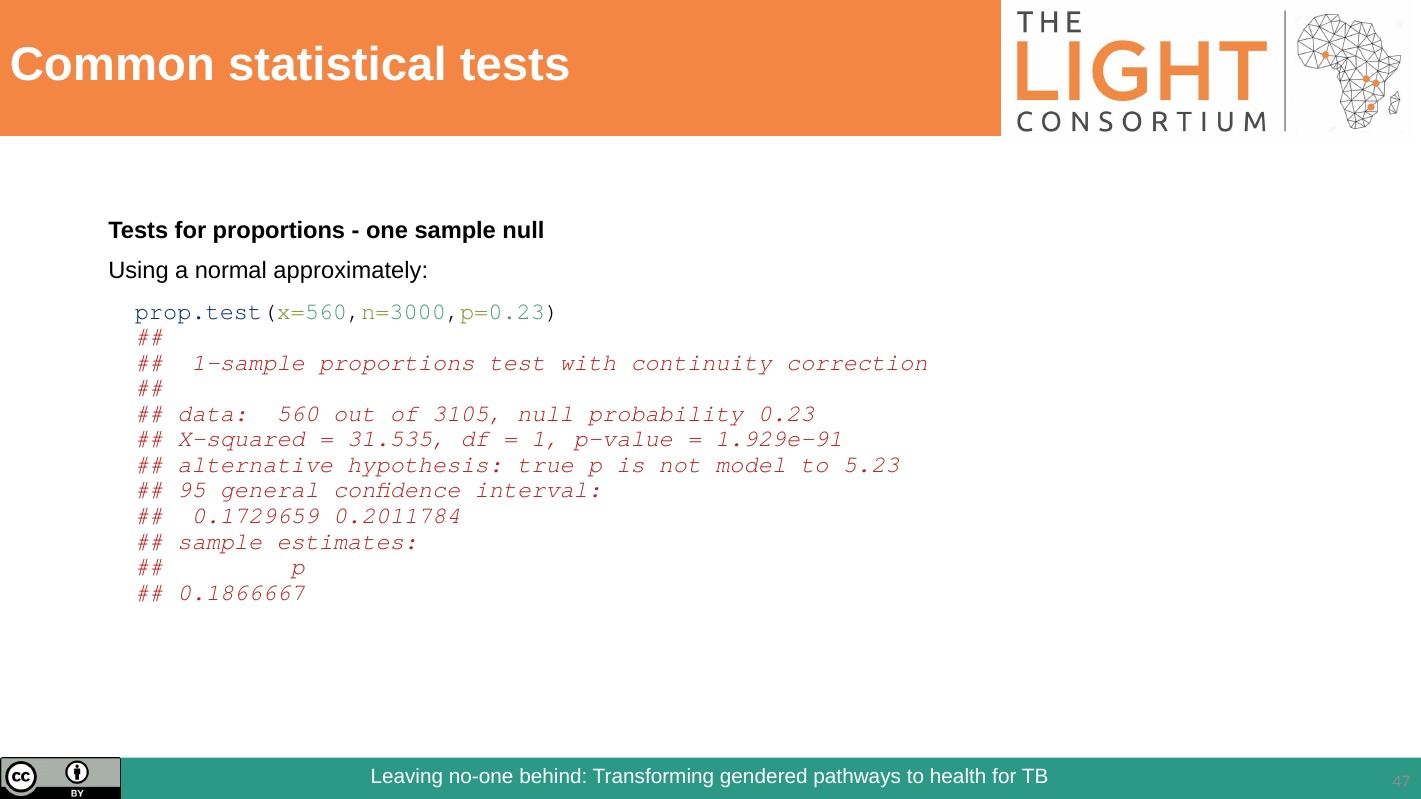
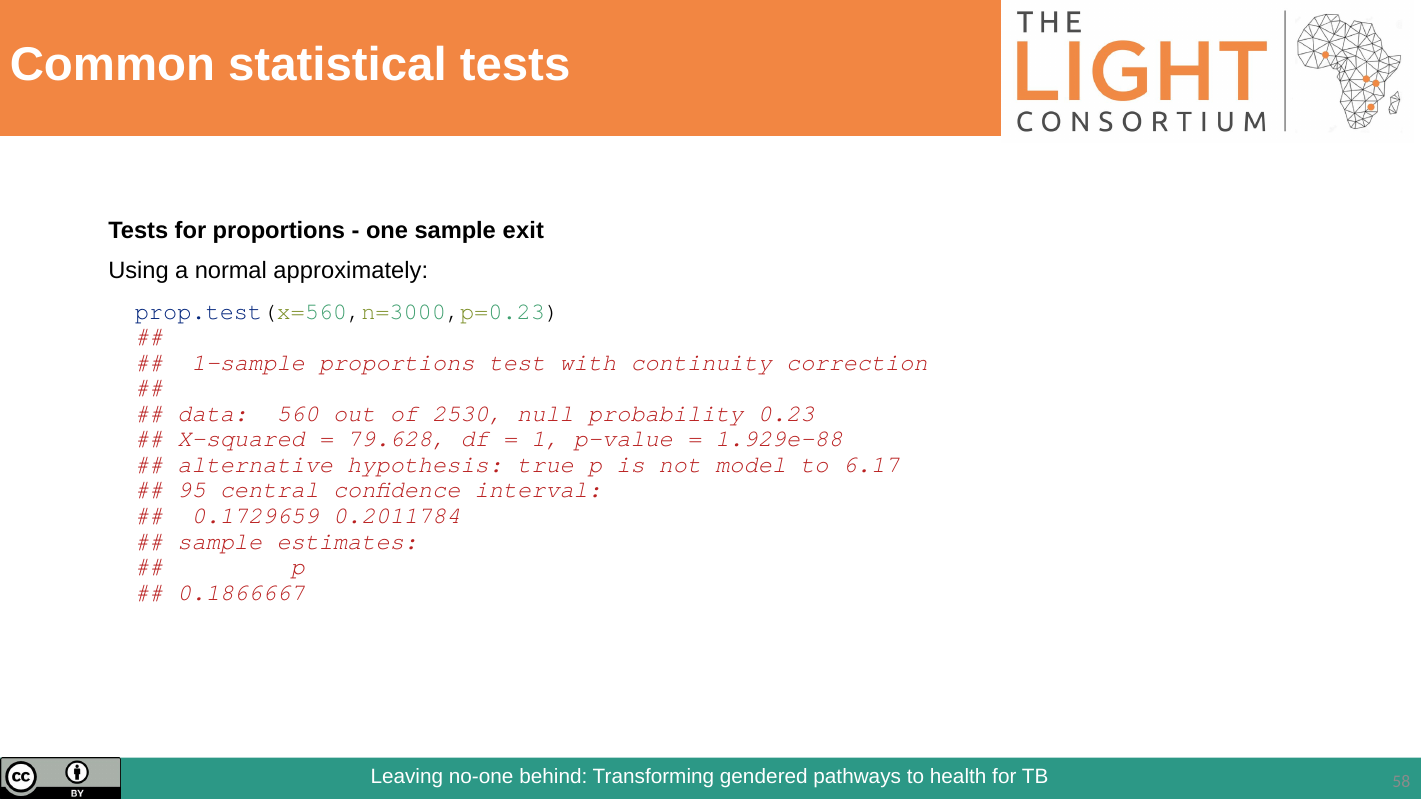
sample null: null -> exit
3105: 3105 -> 2530
31.535: 31.535 -> 79.628
1.929e-91: 1.929e-91 -> 1.929e-88
5.23: 5.23 -> 6.17
general: general -> central
47: 47 -> 58
